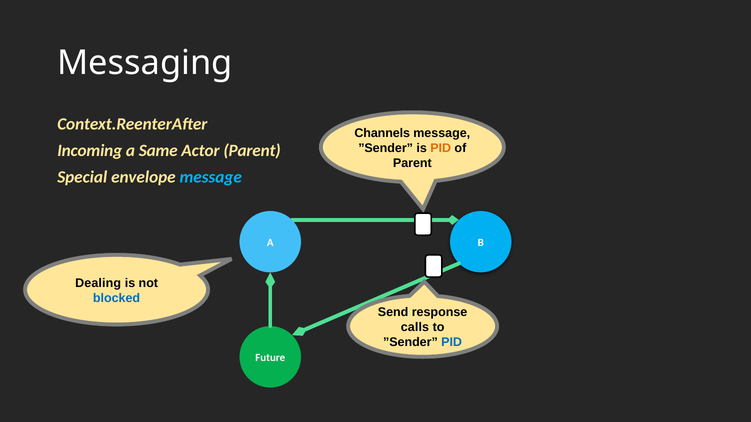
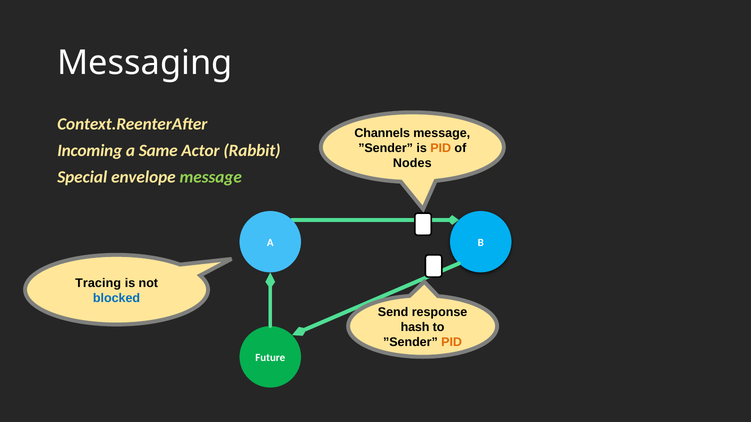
Actor Parent: Parent -> Rabbit
Parent at (412, 163): Parent -> Nodes
message at (211, 177) colour: light blue -> light green
Dealing: Dealing -> Tracing
calls: calls -> hash
PID at (452, 342) colour: blue -> orange
